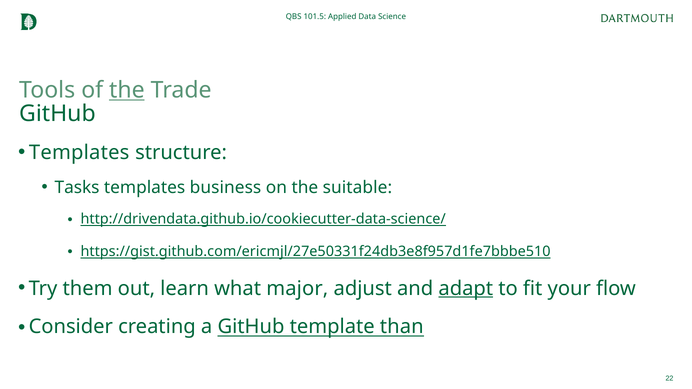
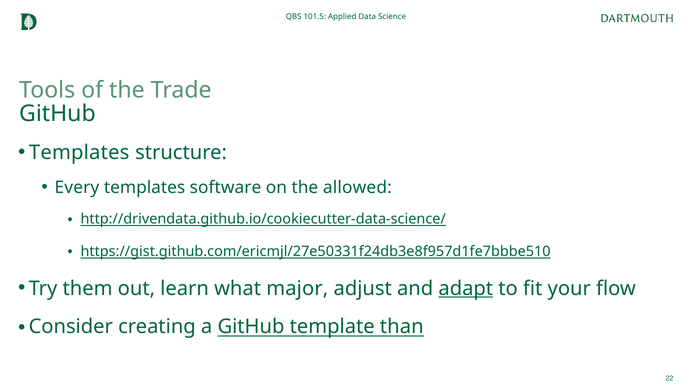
the at (127, 90) underline: present -> none
Tasks: Tasks -> Every
business: business -> software
suitable: suitable -> allowed
